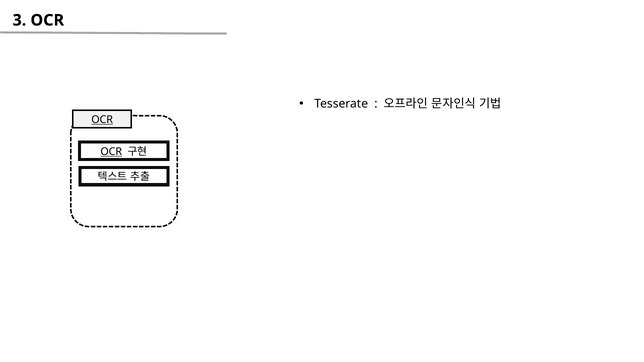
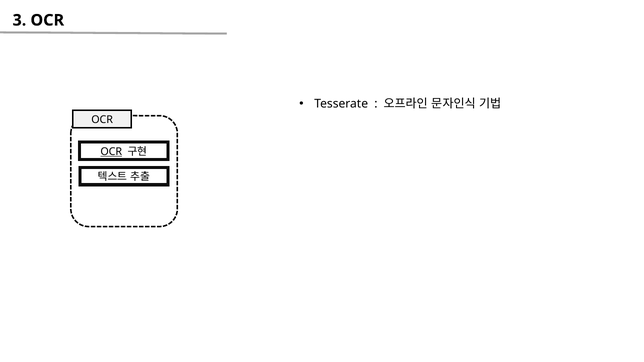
OCR at (102, 120) underline: present -> none
